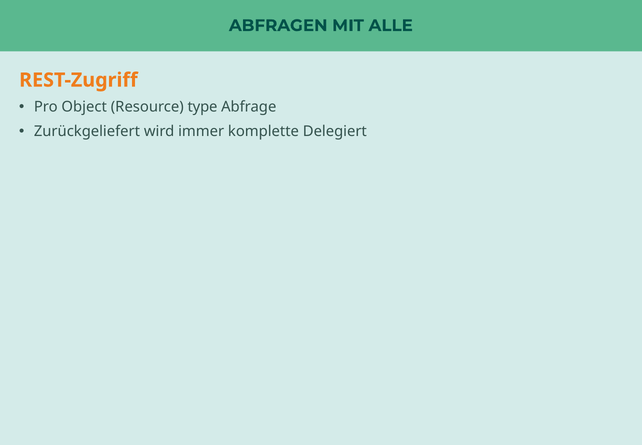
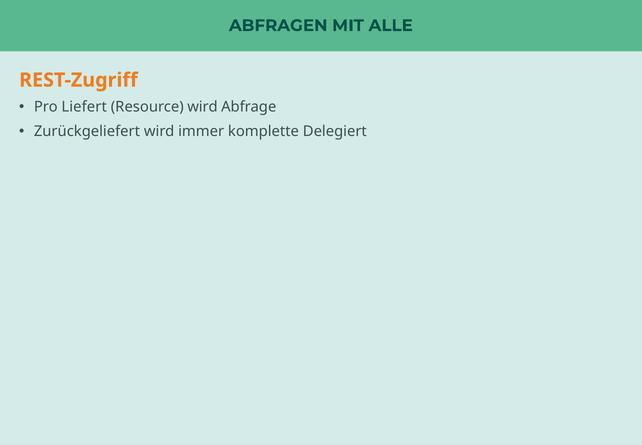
Object: Object -> Liefert
Resource type: type -> wird
